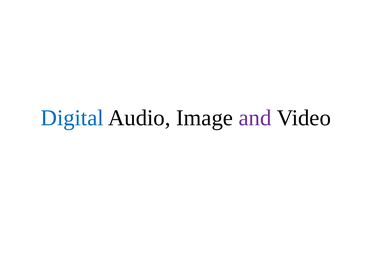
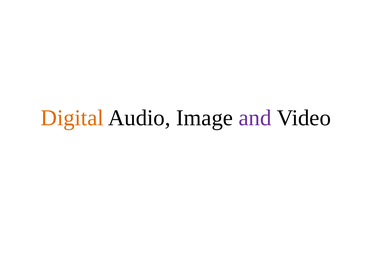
Digital colour: blue -> orange
